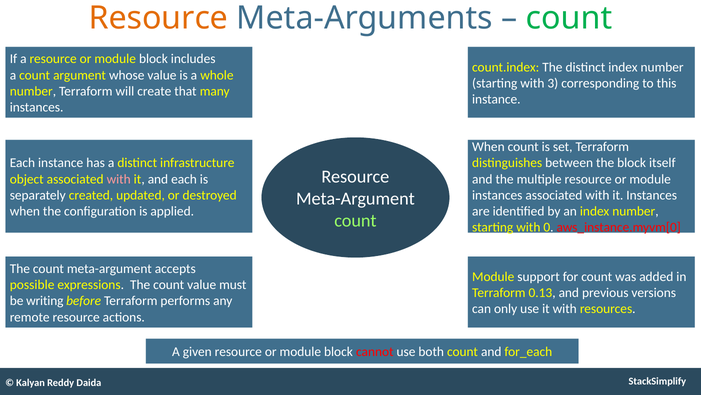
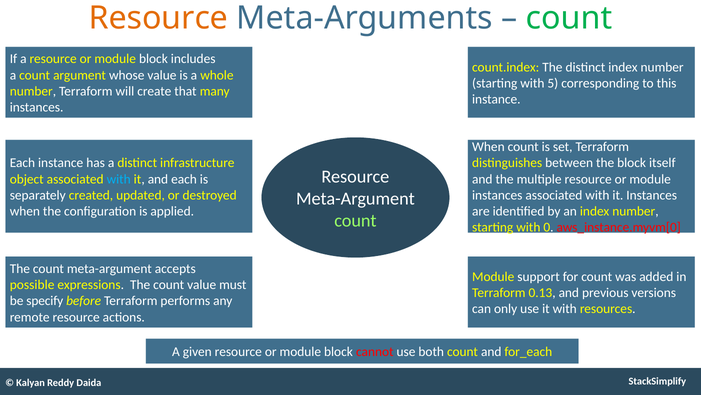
3: 3 -> 5
with at (119, 179) colour: pink -> light blue
writing: writing -> specify
